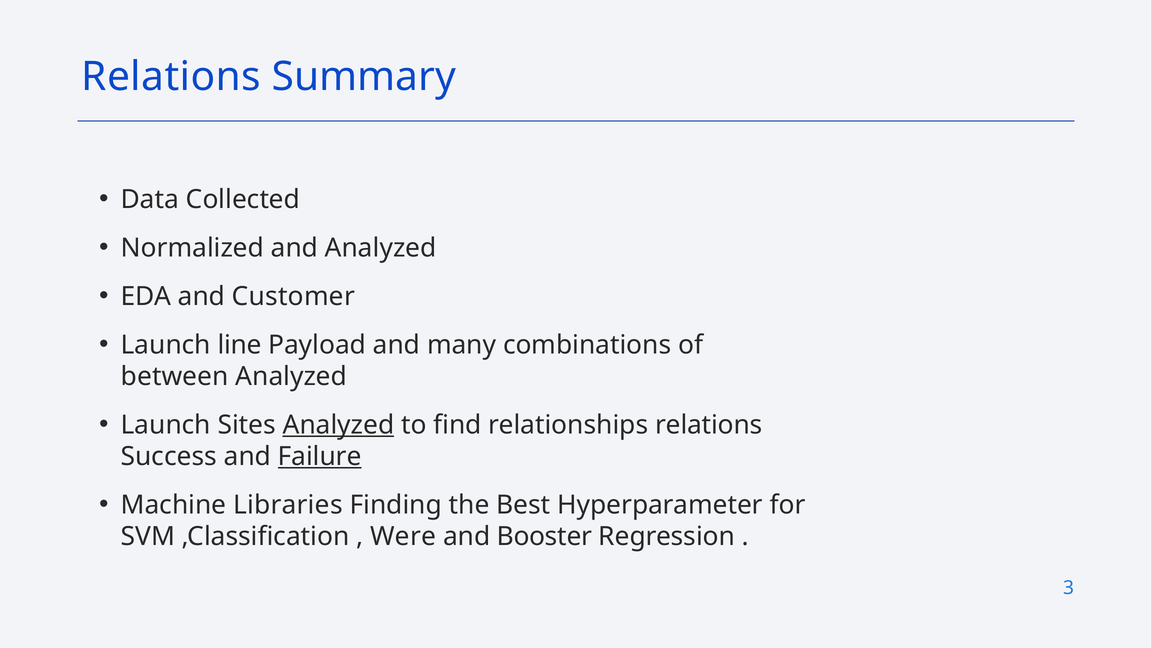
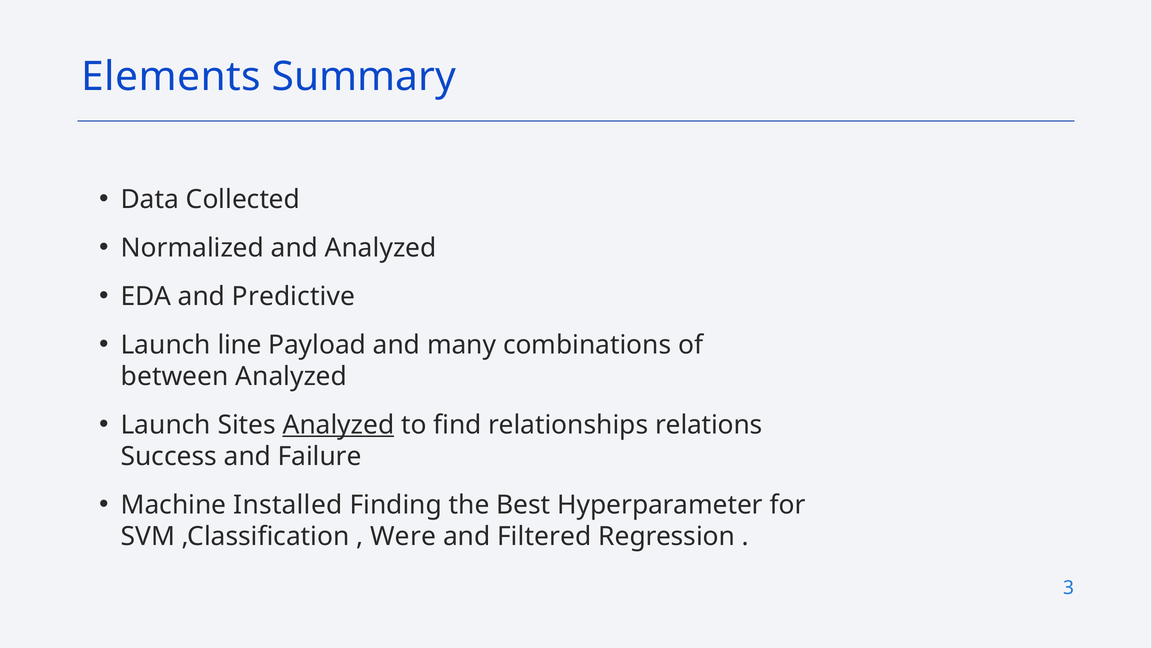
Relations at (171, 77): Relations -> Elements
Customer: Customer -> Predictive
Failure underline: present -> none
Libraries: Libraries -> Installed
Booster: Booster -> Filtered
